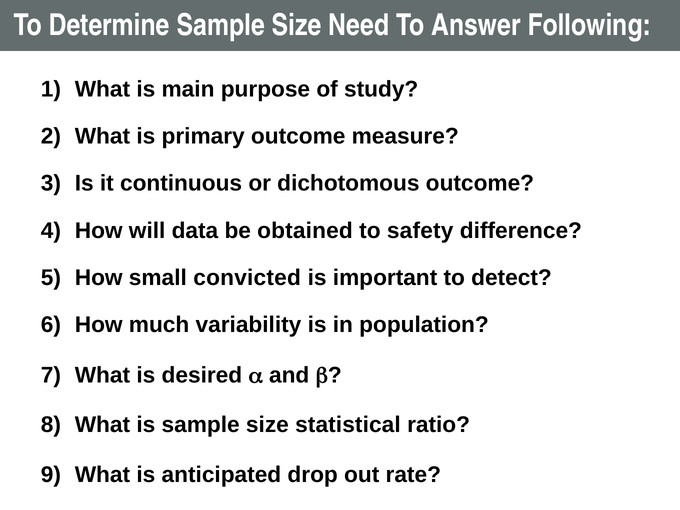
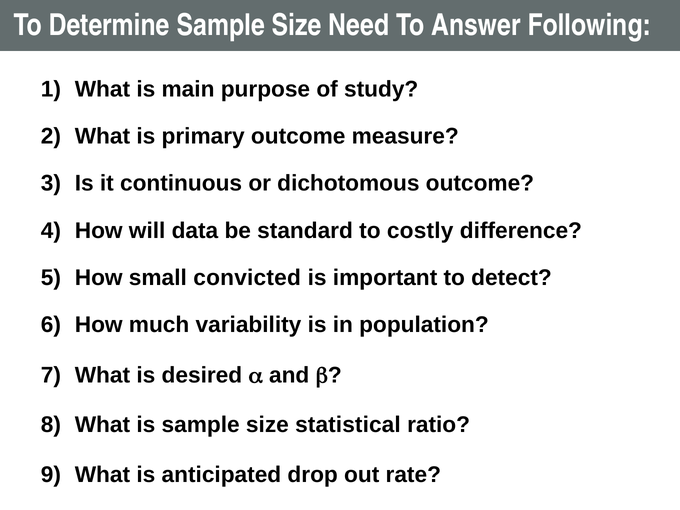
obtained: obtained -> standard
safety: safety -> costly
